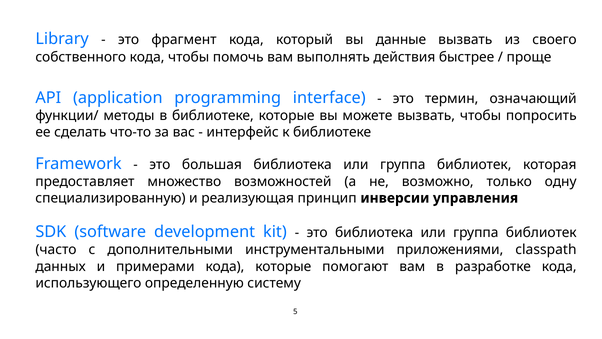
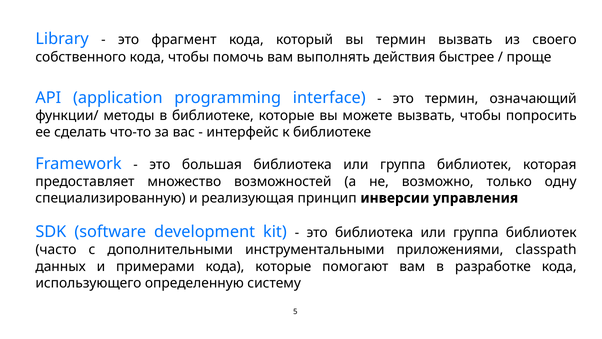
вы данные: данные -> термин
